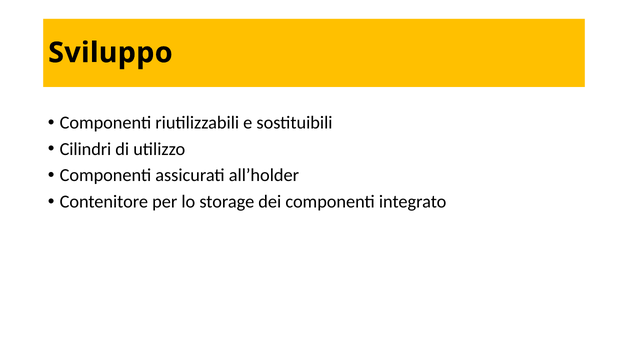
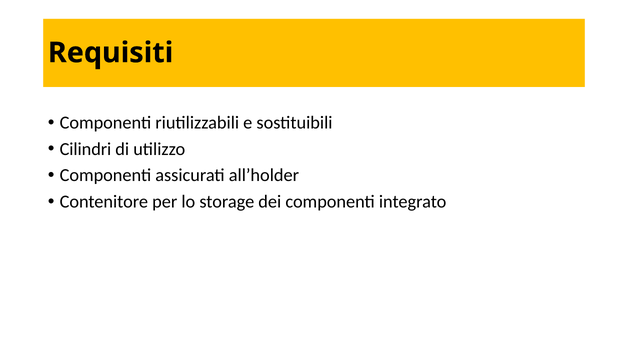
Sviluppo: Sviluppo -> Requisiti
